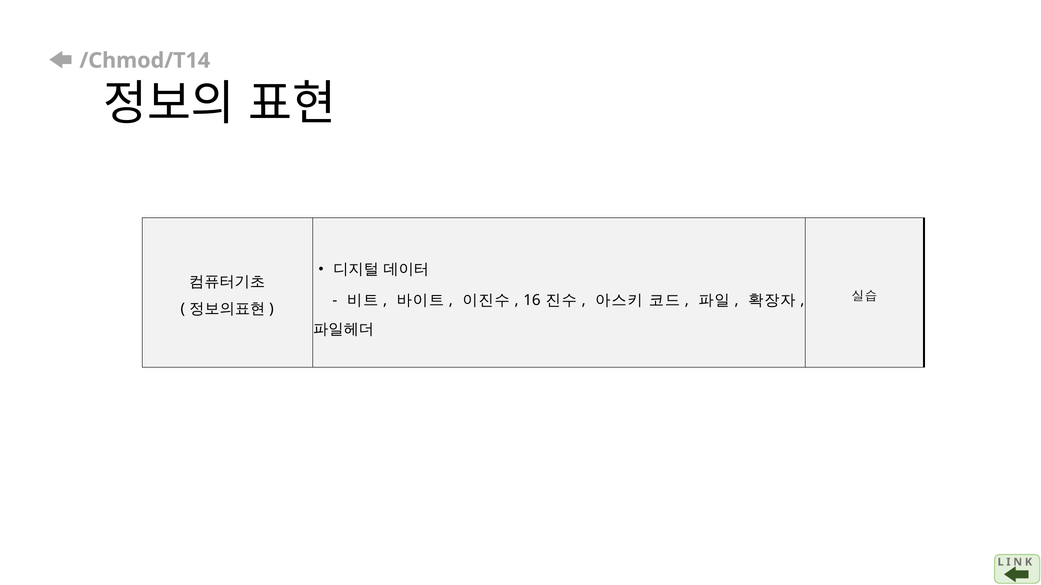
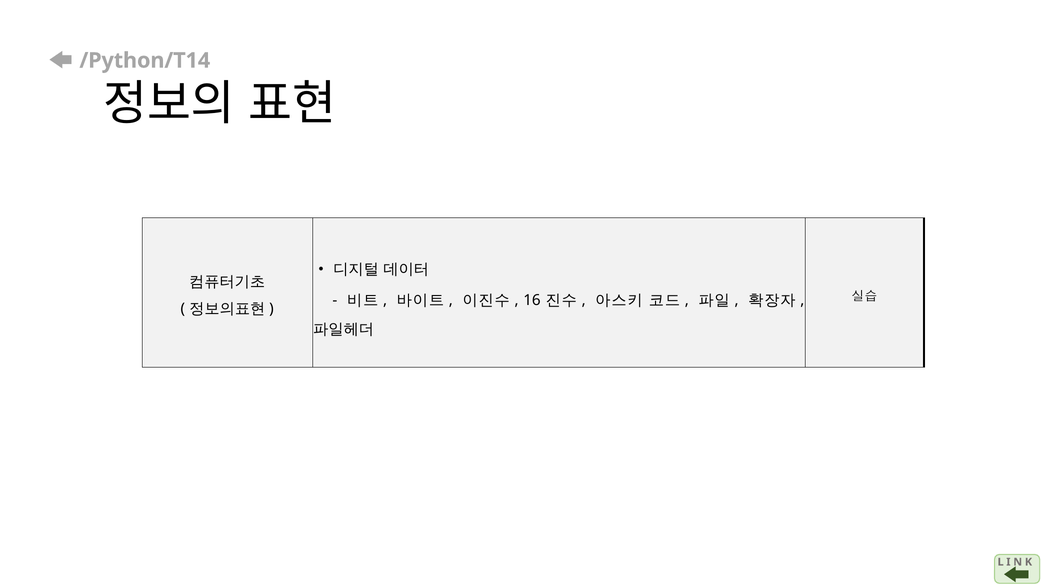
/Chmod/T14: /Chmod/T14 -> /Python/T14
